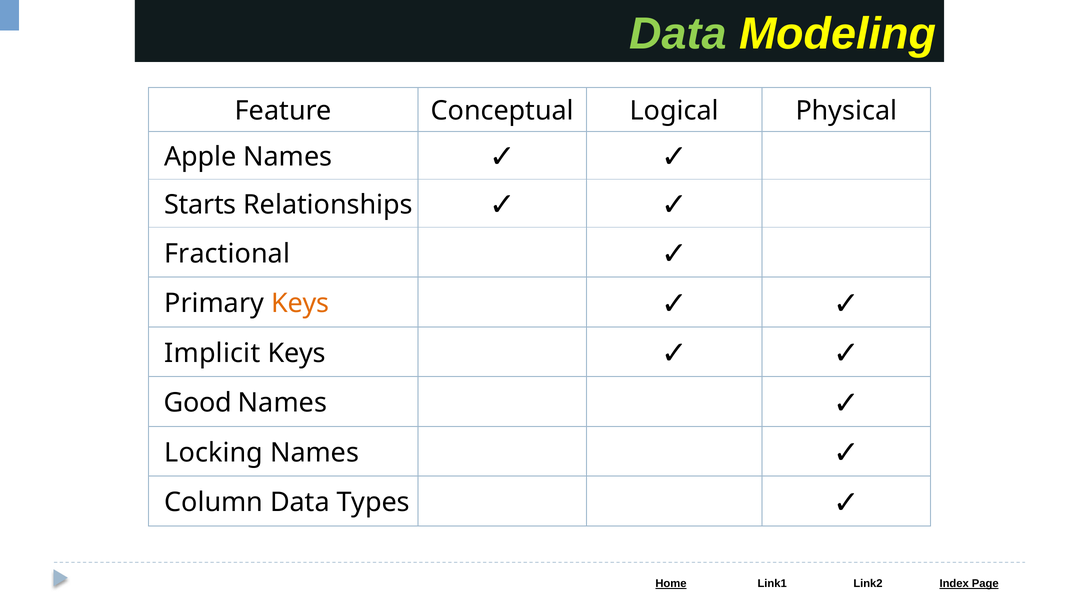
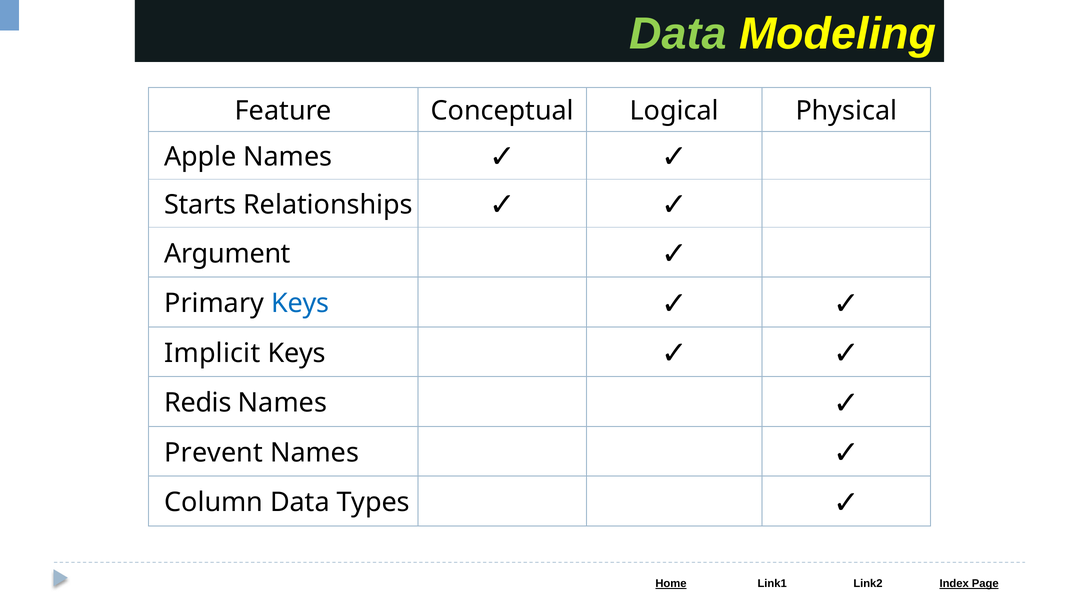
Fractional: Fractional -> Argument
Keys at (300, 303) colour: orange -> blue
Good: Good -> Redis
Locking: Locking -> Prevent
